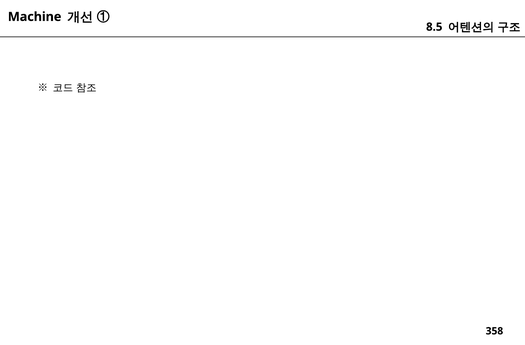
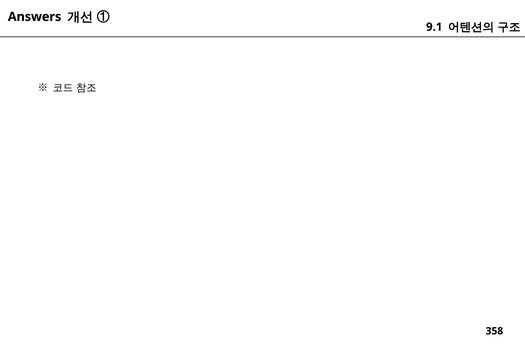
Machine: Machine -> Answers
8.5: 8.5 -> 9.1
